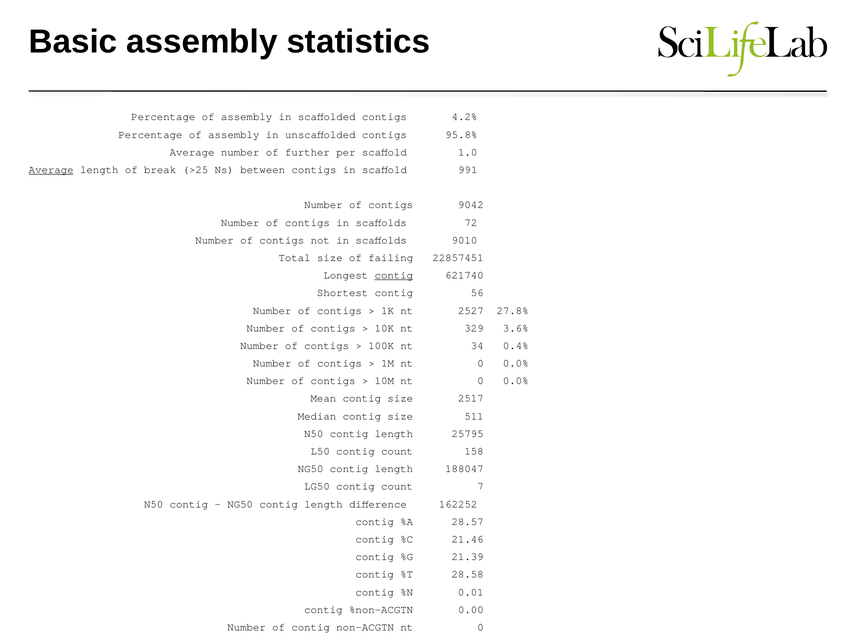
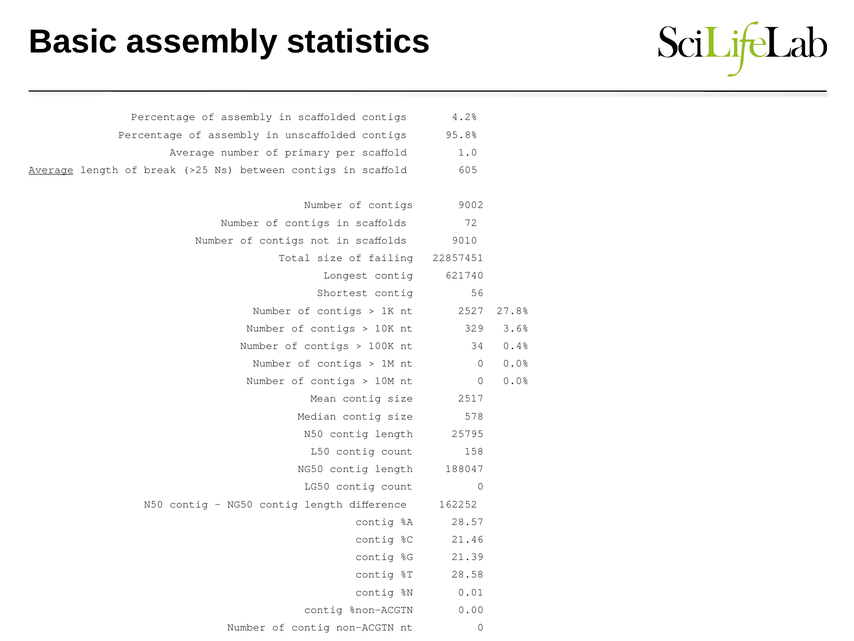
further: further -> primary
991: 991 -> 605
9042: 9042 -> 9002
contig at (394, 275) underline: present -> none
511: 511 -> 578
count 7: 7 -> 0
